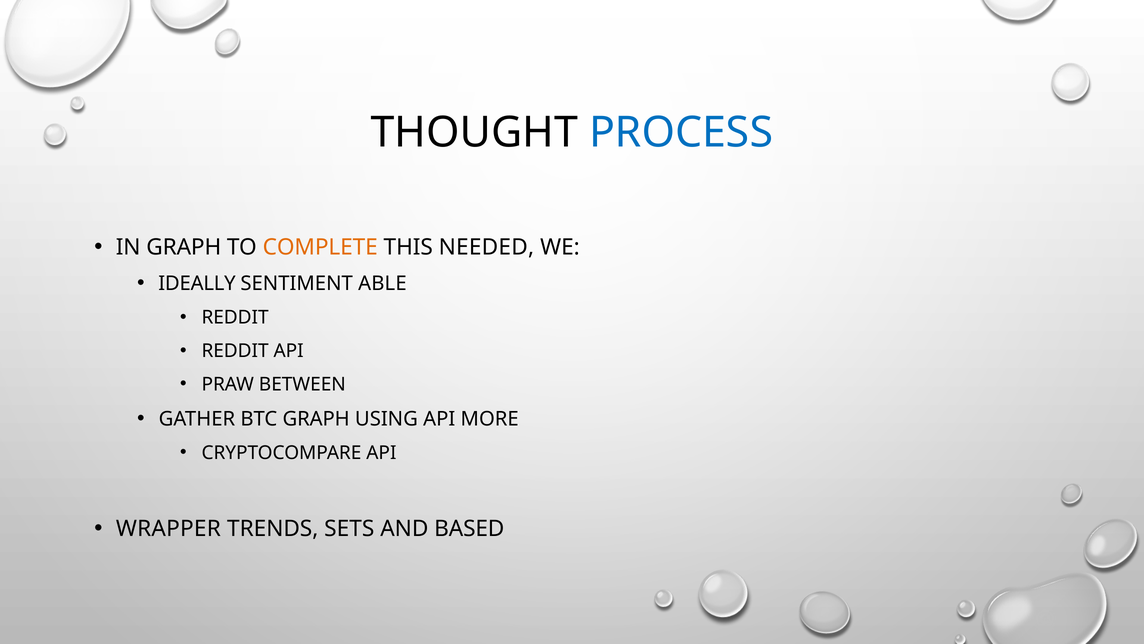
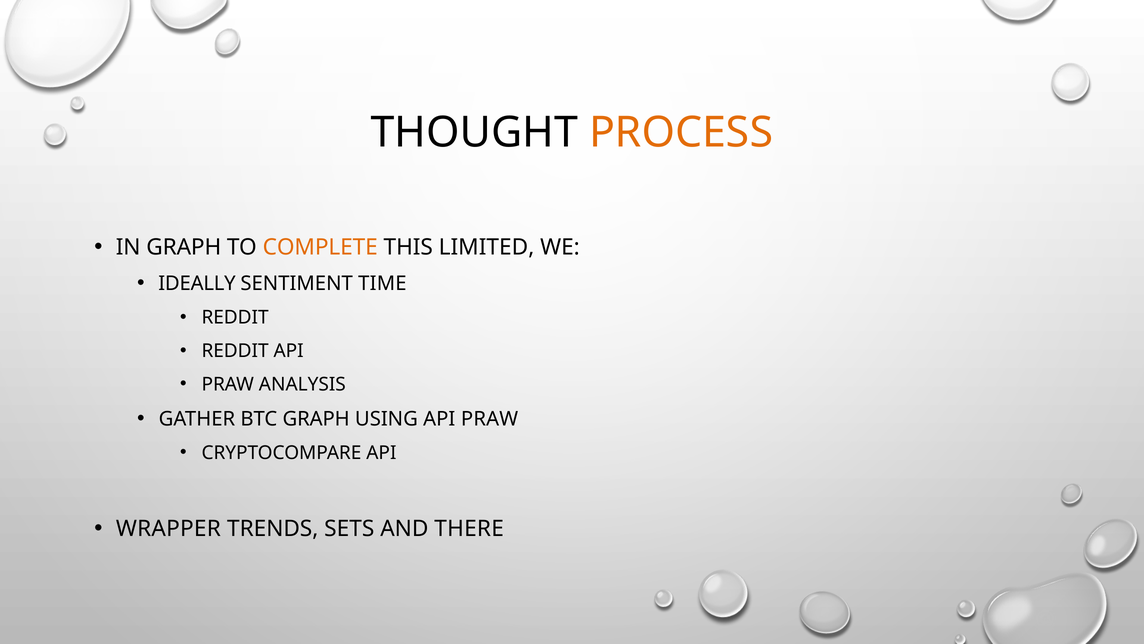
PROCESS colour: blue -> orange
NEEDED: NEEDED -> LIMITED
ABLE: ABLE -> TIME
BETWEEN: BETWEEN -> ANALYSIS
API MORE: MORE -> PRAW
BASED: BASED -> THERE
